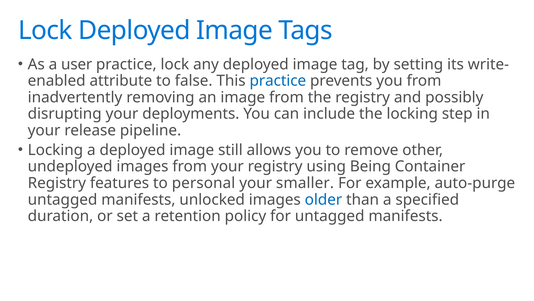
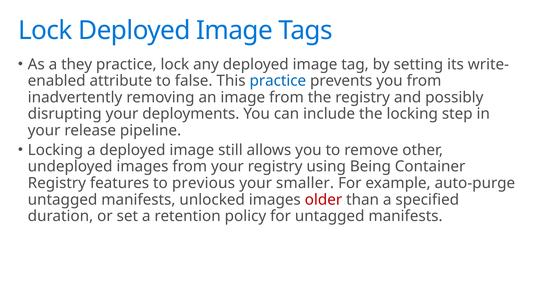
user: user -> they
personal: personal -> previous
older colour: blue -> red
